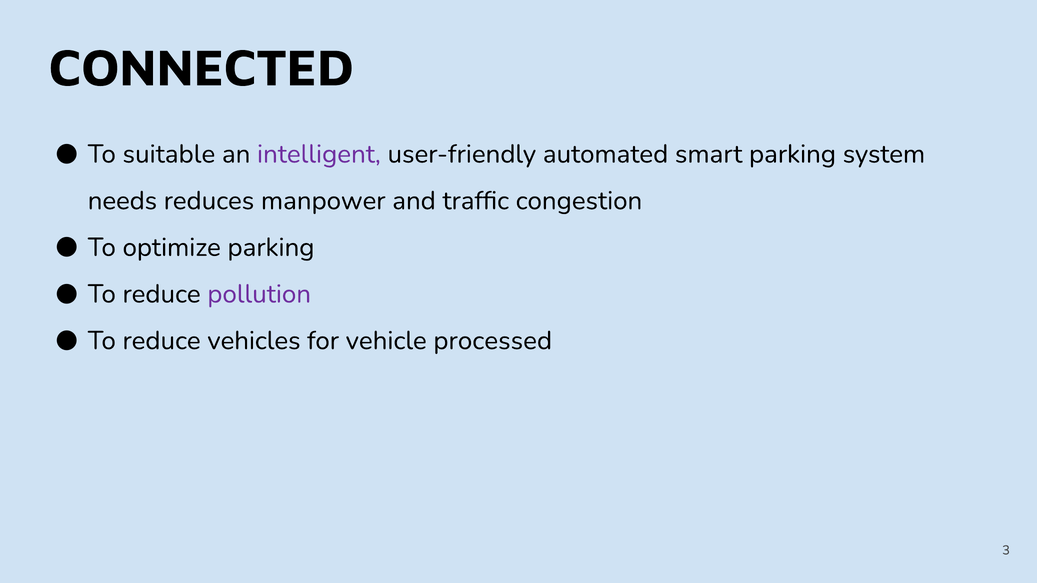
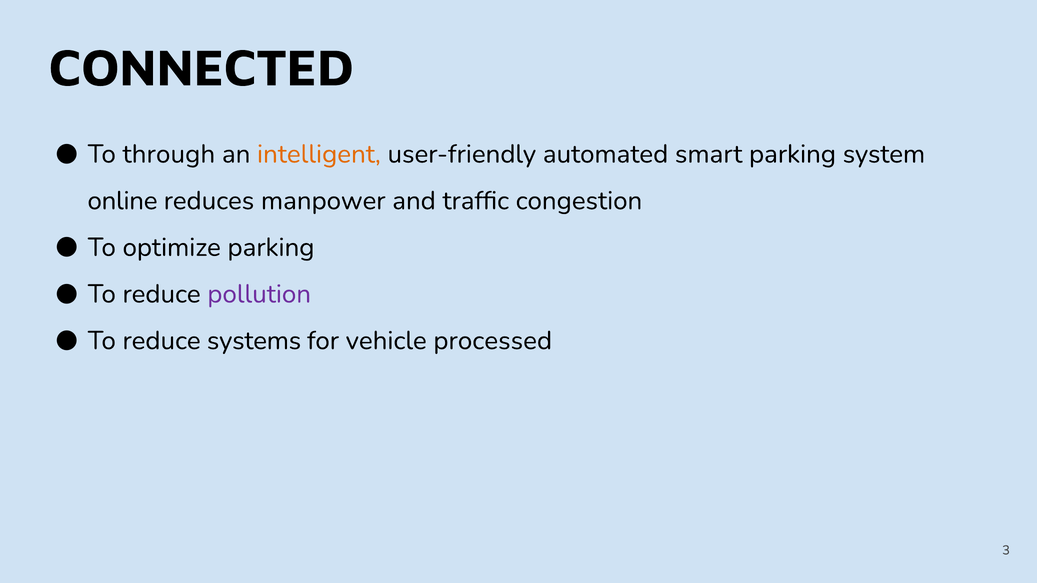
suitable: suitable -> through
intelligent colour: purple -> orange
needs: needs -> online
vehicles: vehicles -> systems
